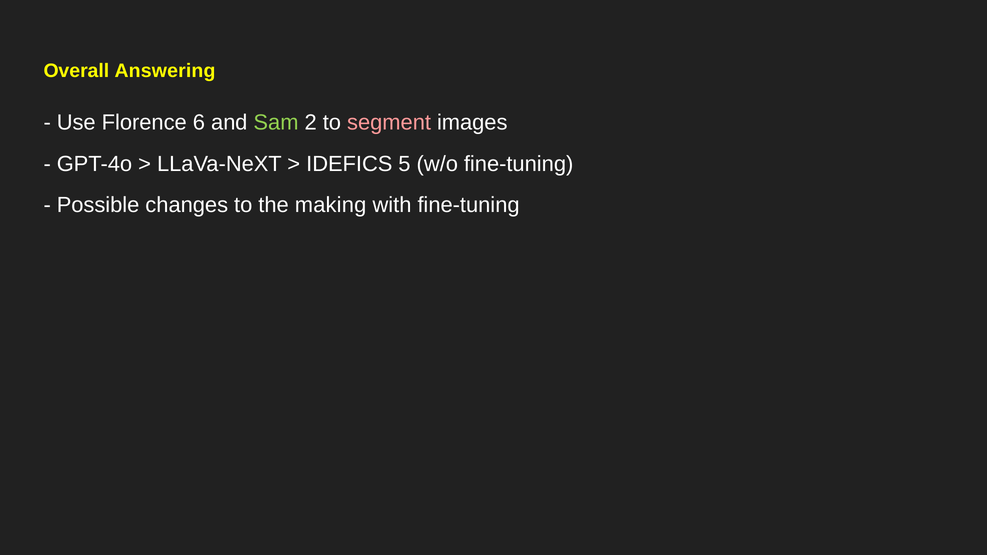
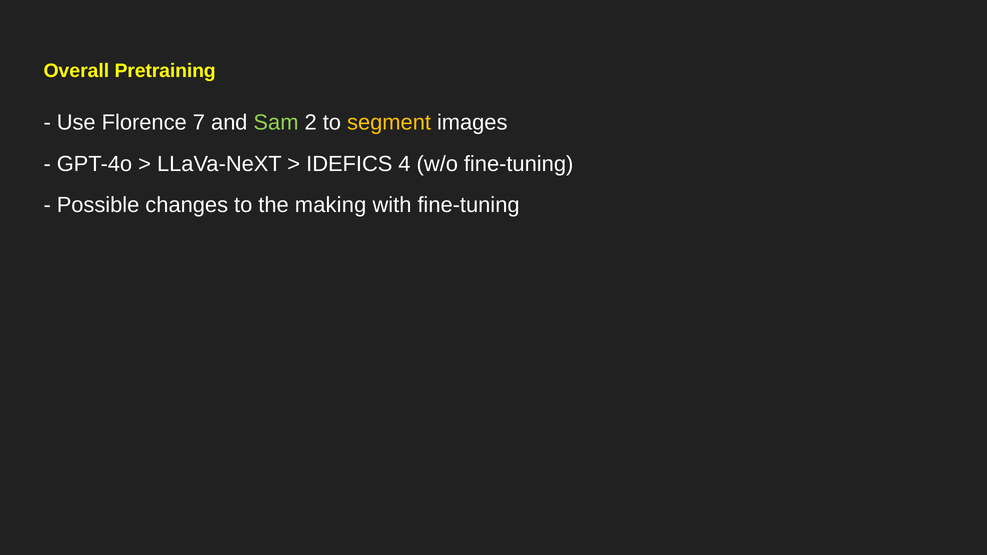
Answering: Answering -> Pretraining
6: 6 -> 7
segment colour: pink -> yellow
5: 5 -> 4
